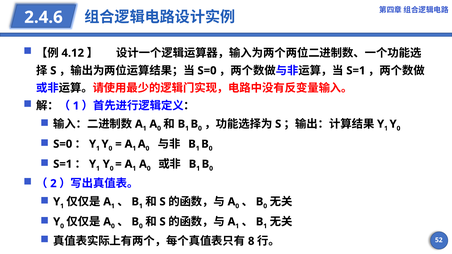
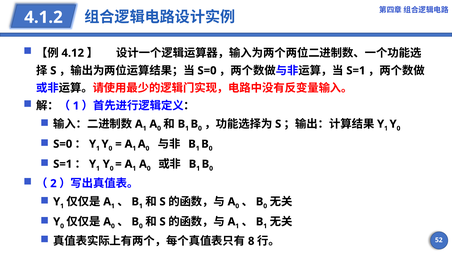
2.4.6: 2.4.6 -> 4.1.2
